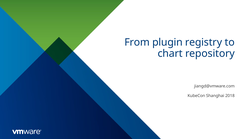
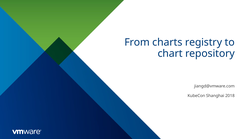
plugin: plugin -> charts
